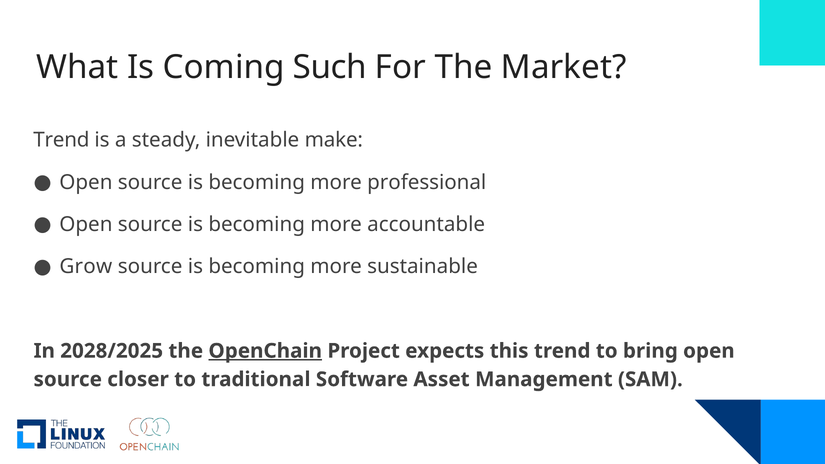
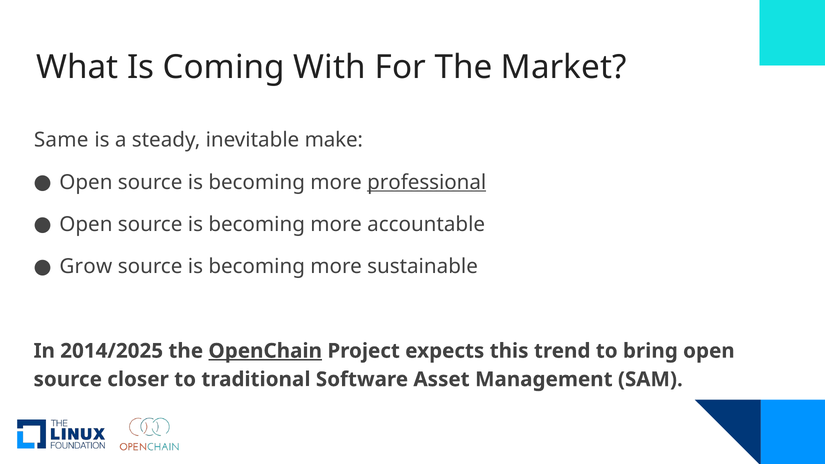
Such: Such -> With
Trend at (61, 140): Trend -> Same
professional underline: none -> present
2028/2025: 2028/2025 -> 2014/2025
